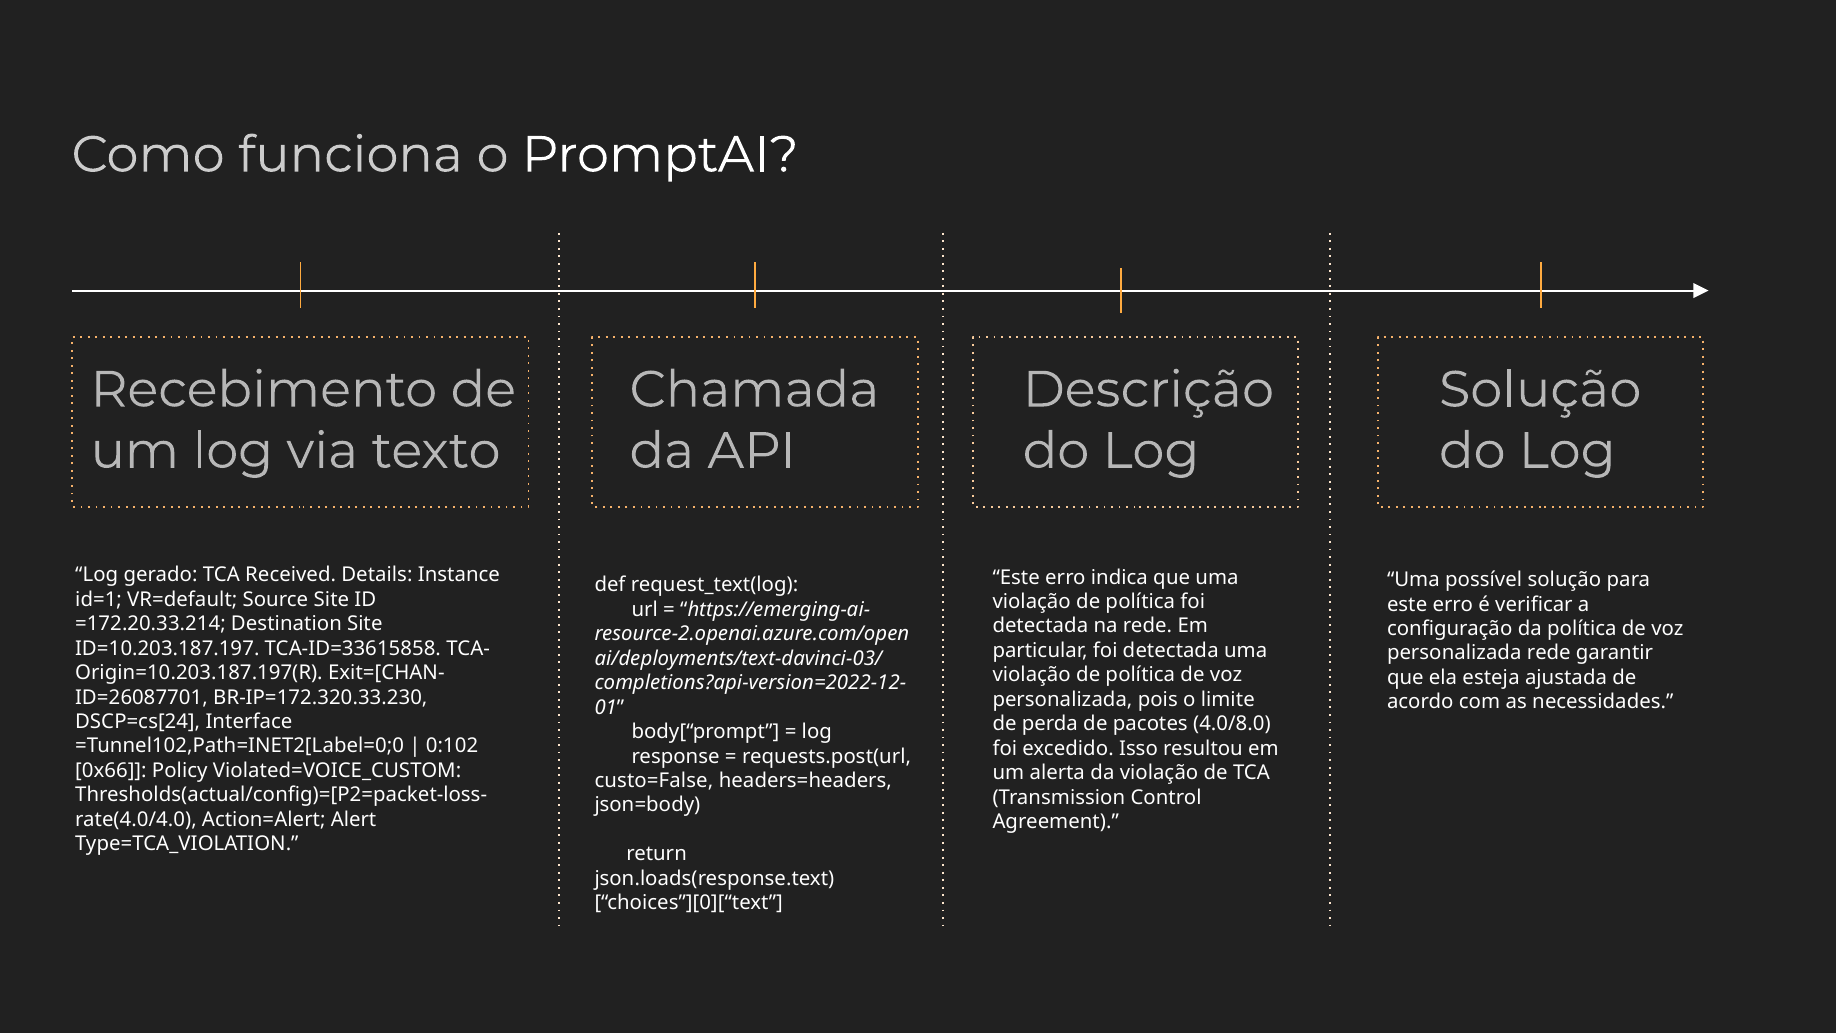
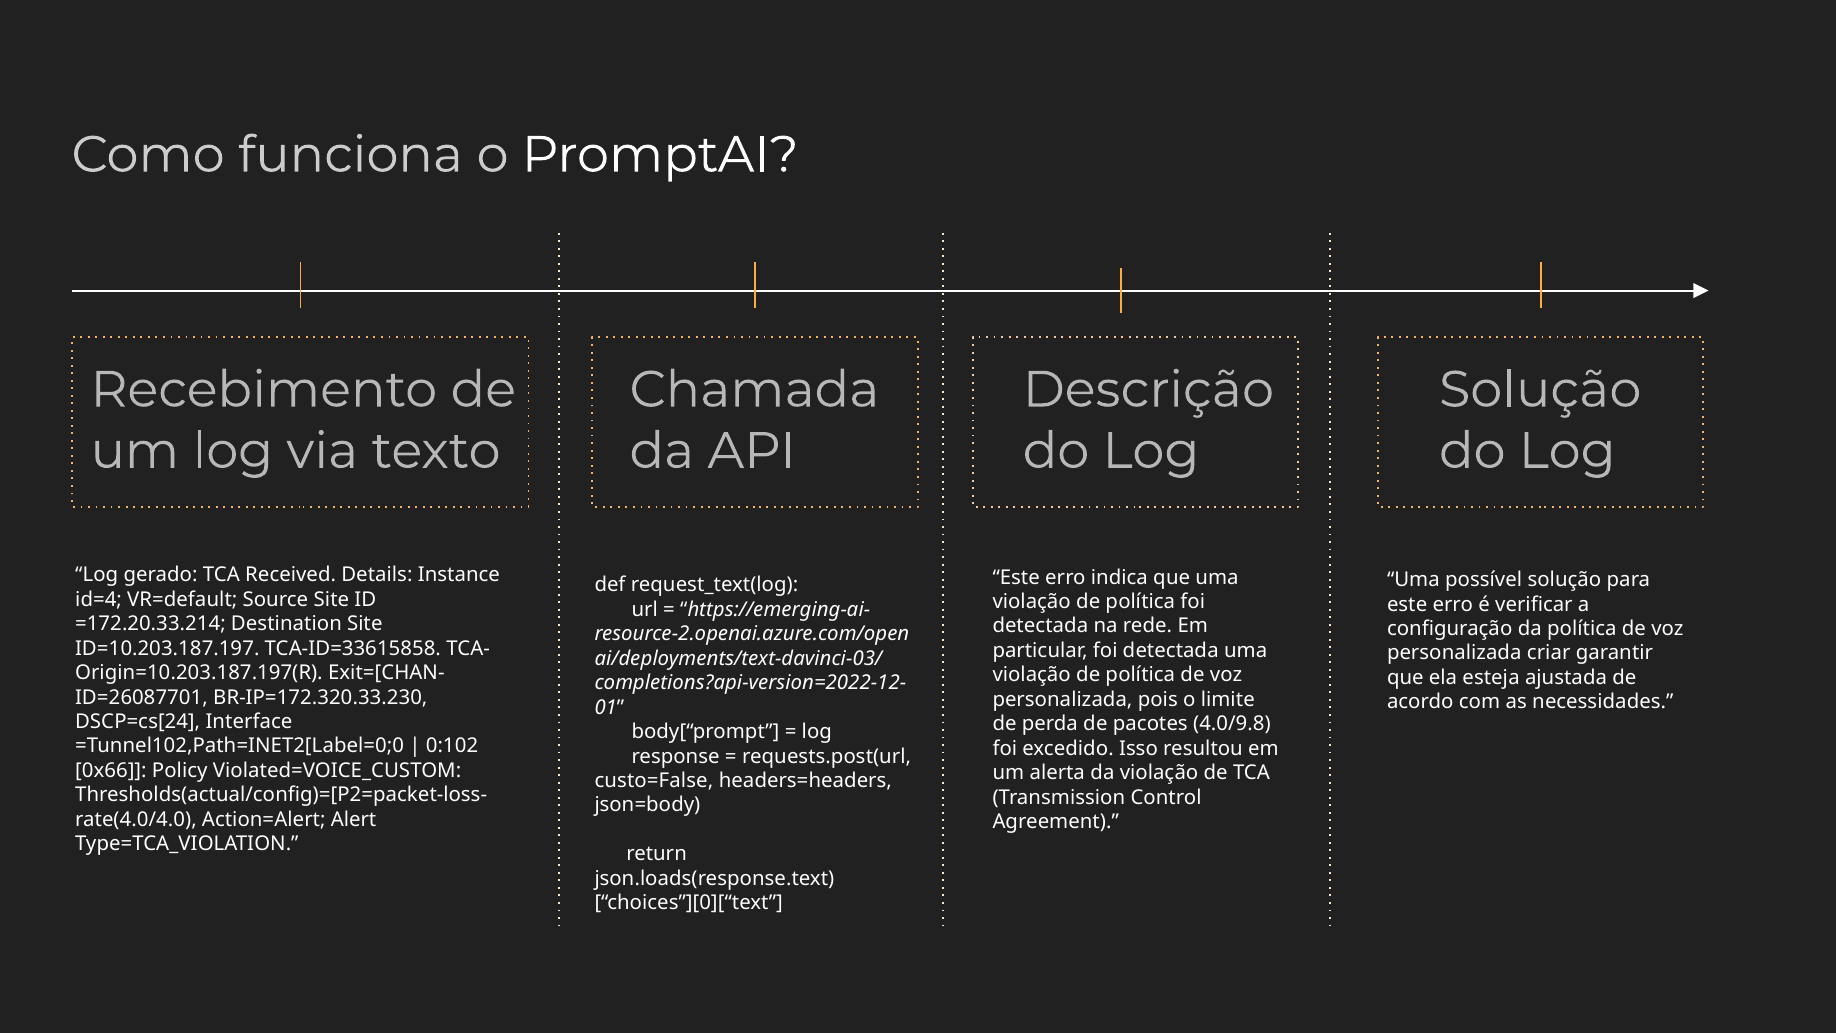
id=1: id=1 -> id=4
personalizada rede: rede -> criar
4.0/8.0: 4.0/8.0 -> 4.0/9.8
